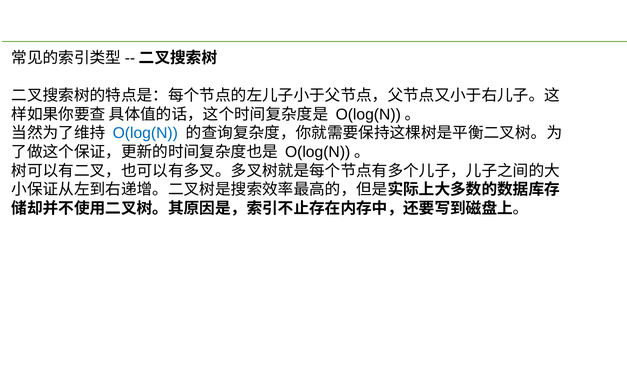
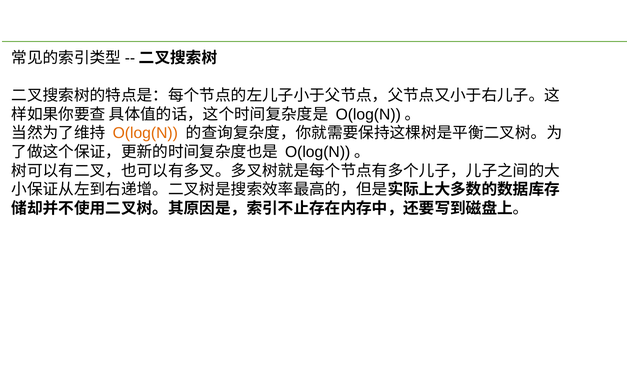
O(log(N colour: blue -> orange
